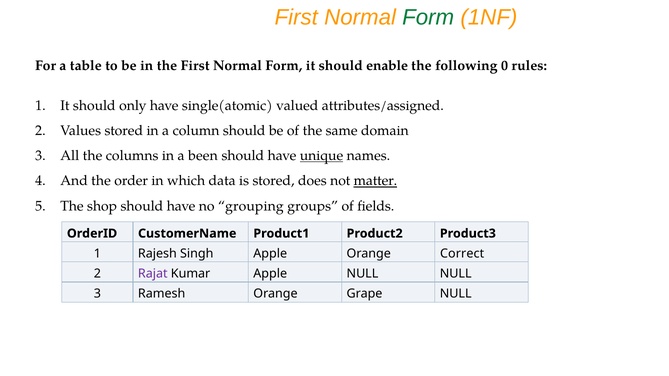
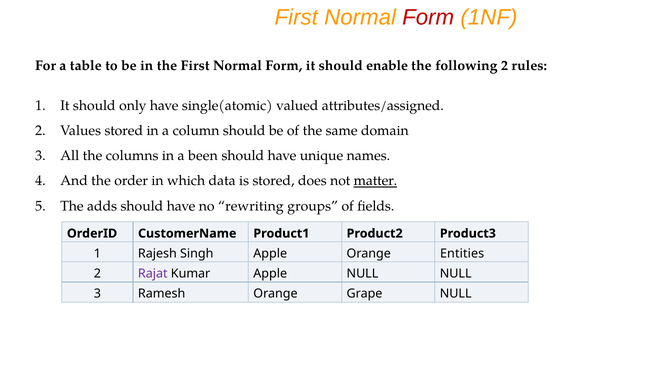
Form at (428, 17) colour: green -> red
following 0: 0 -> 2
unique underline: present -> none
shop: shop -> adds
grouping: grouping -> rewriting
Correct: Correct -> Entities
